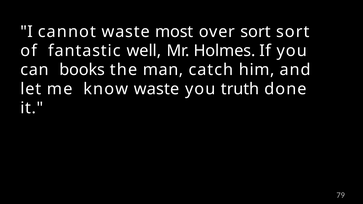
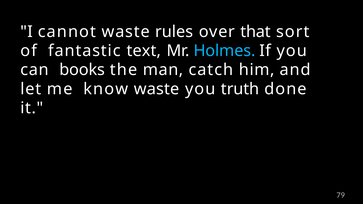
most: most -> rules
over sort: sort -> that
well: well -> text
Holmes colour: white -> light blue
